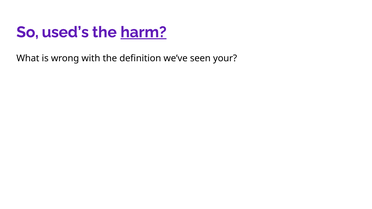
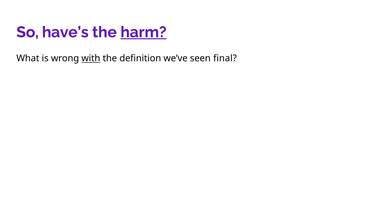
used’s: used’s -> have’s
with underline: none -> present
your: your -> final
